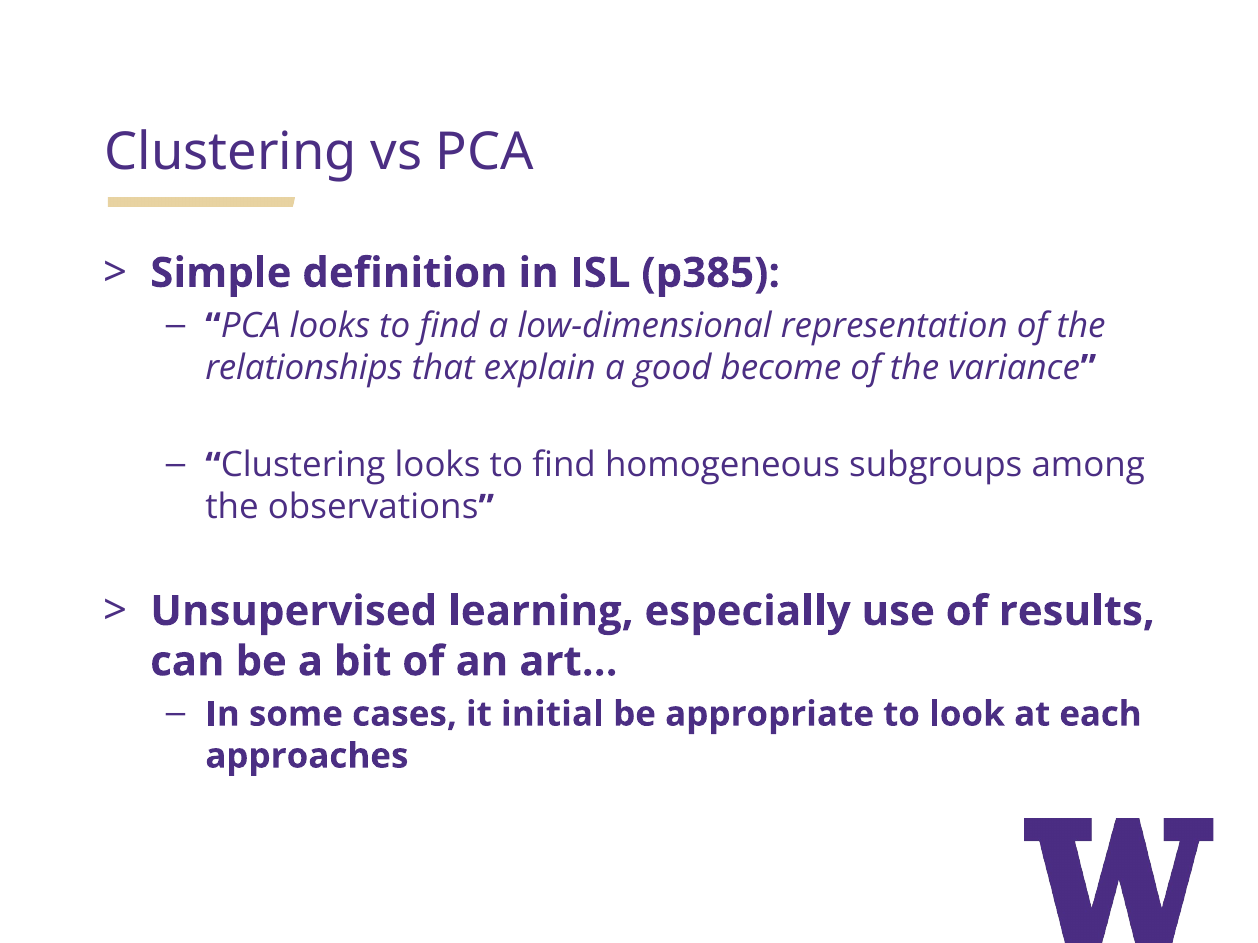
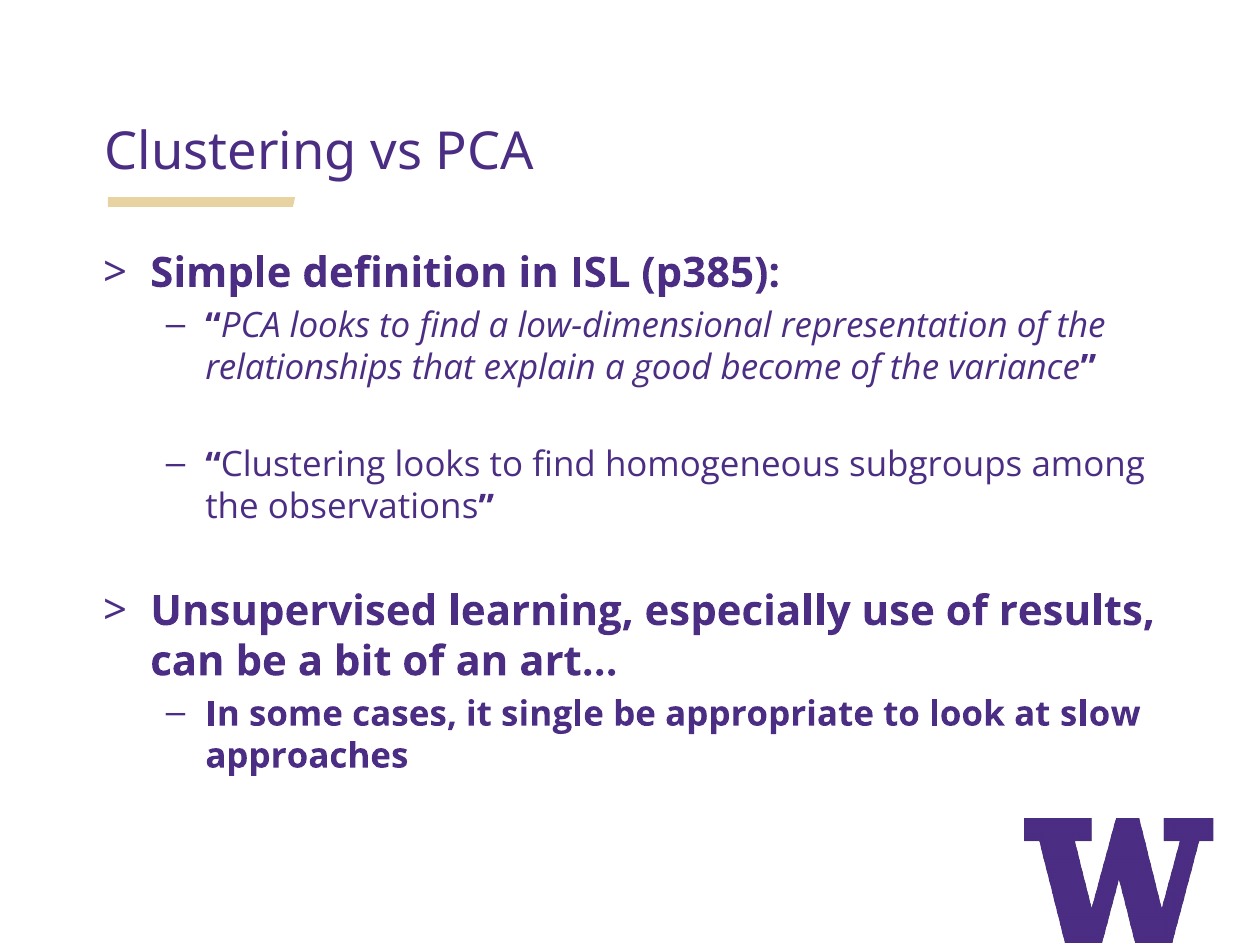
initial: initial -> single
each: each -> slow
